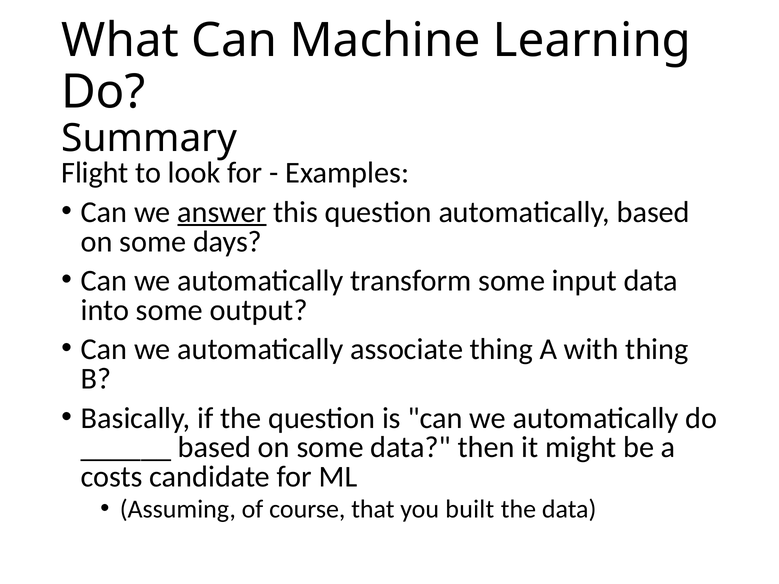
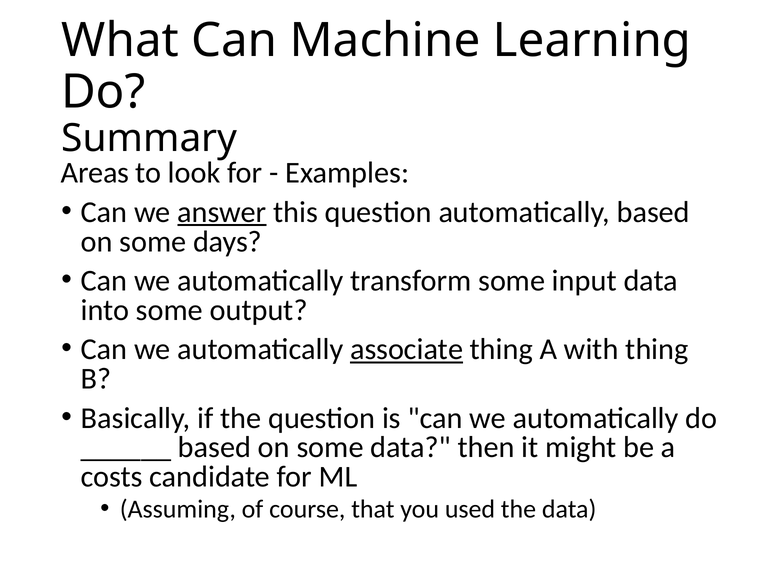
Flight: Flight -> Areas
associate underline: none -> present
built: built -> used
